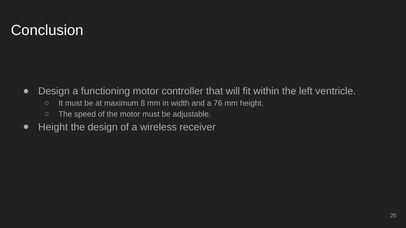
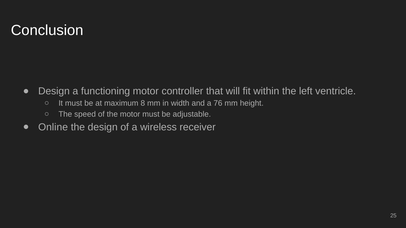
Height at (53, 127): Height -> Online
